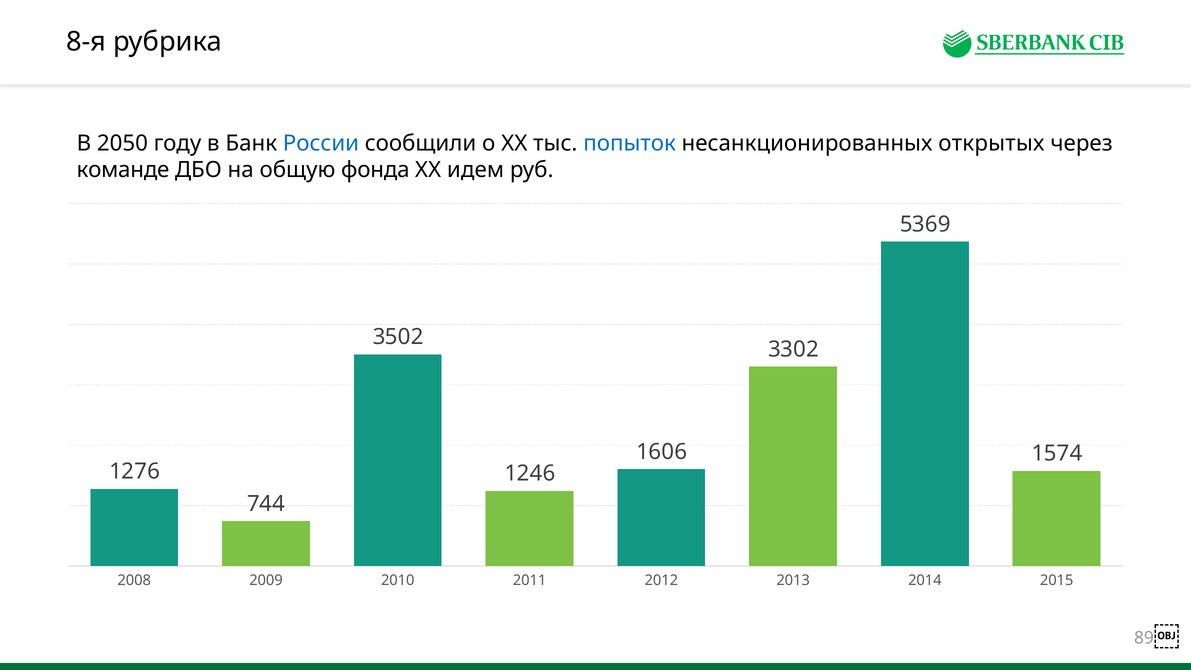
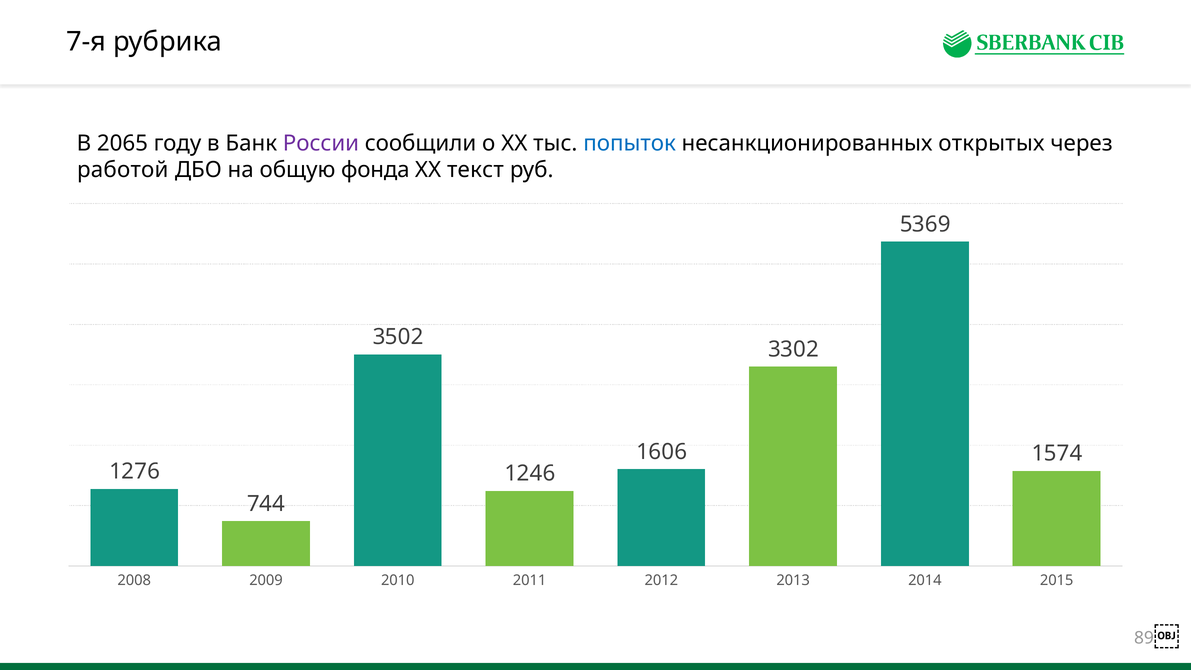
8-я: 8-я -> 7-я
2050: 2050 -> 2065
России colour: blue -> purple
команде: команде -> работой
идем: идем -> текст
